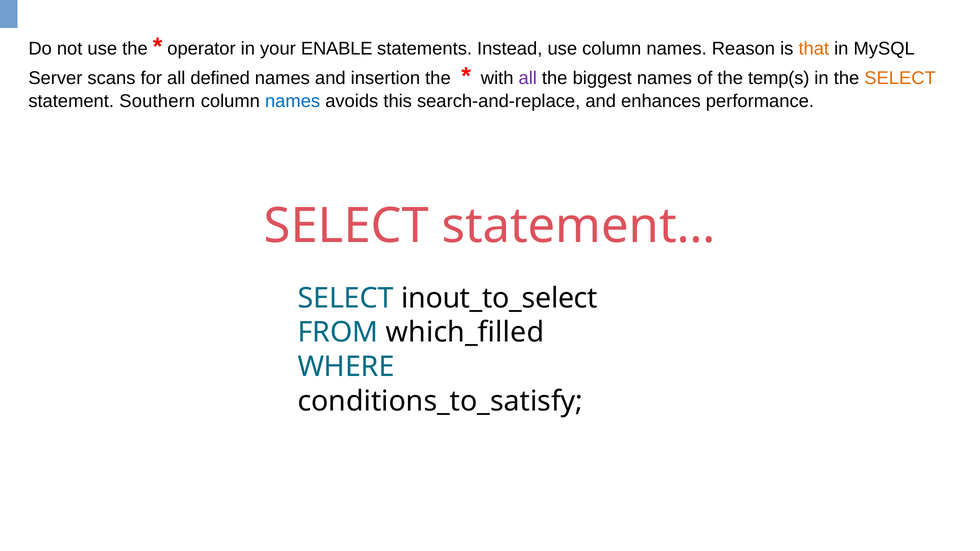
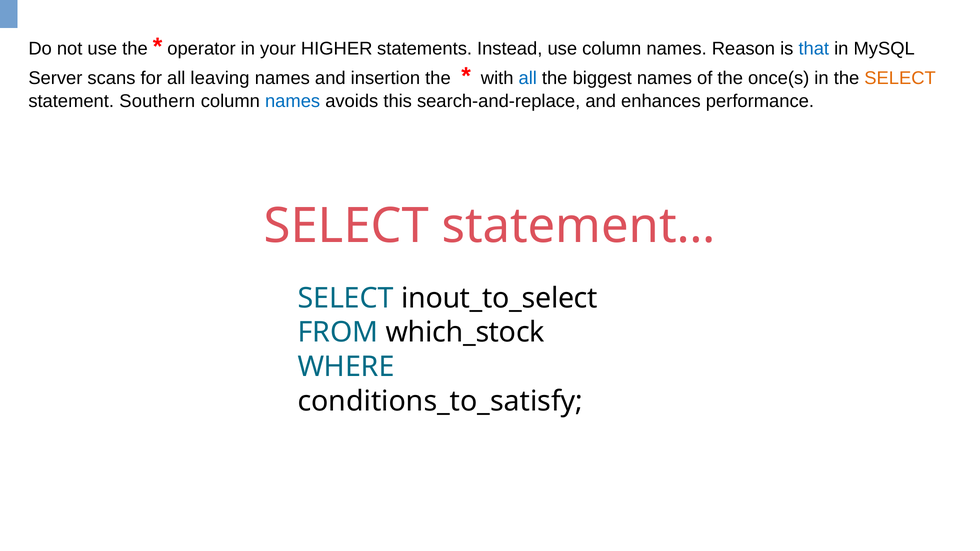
ENABLE: ENABLE -> HIGHER
that colour: orange -> blue
defined: defined -> leaving
all at (528, 78) colour: purple -> blue
temp(s: temp(s -> once(s
which_filled: which_filled -> which_stock
